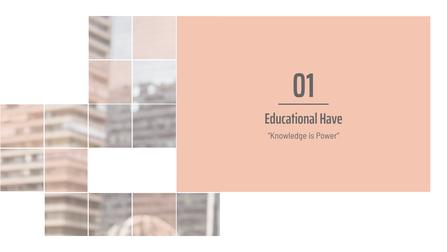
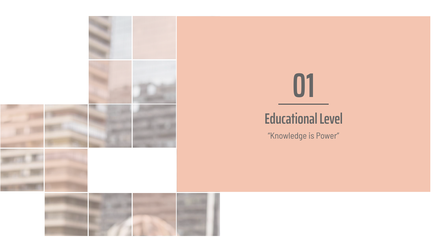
Have: Have -> Level
